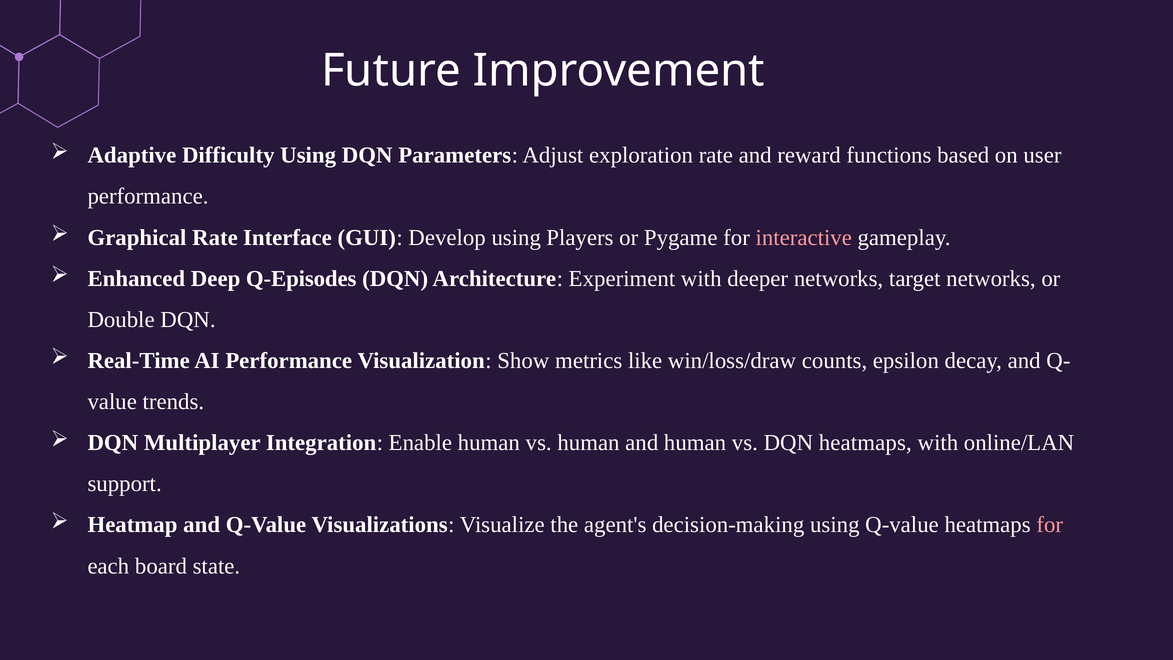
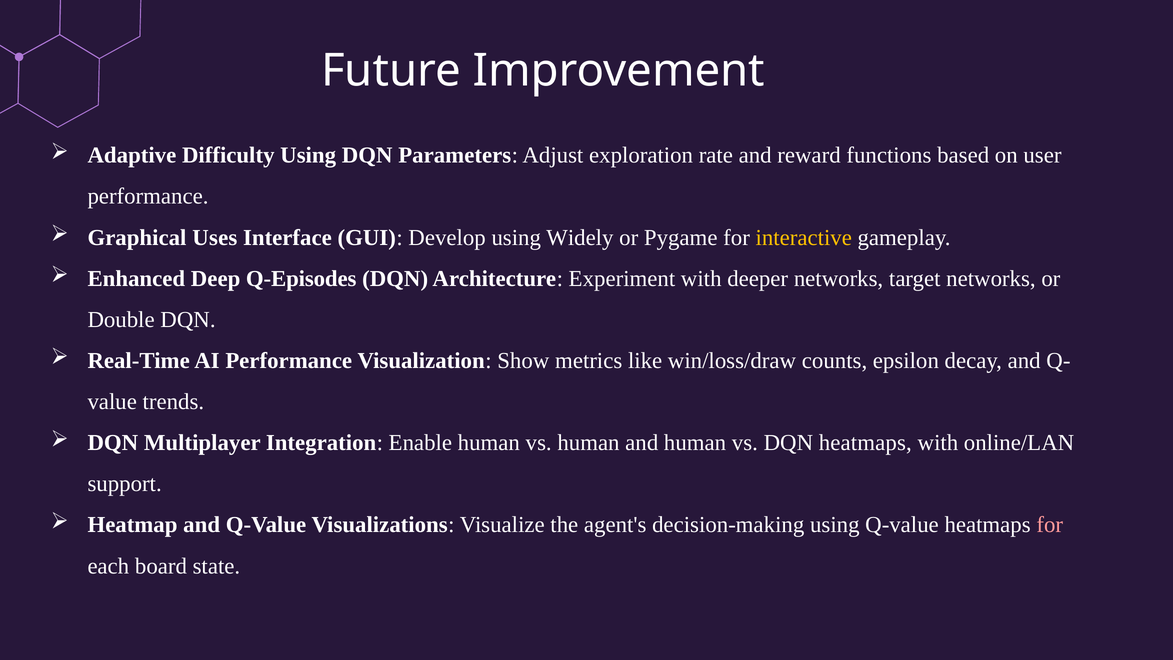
Graphical Rate: Rate -> Uses
Players: Players -> Widely
interactive colour: pink -> yellow
